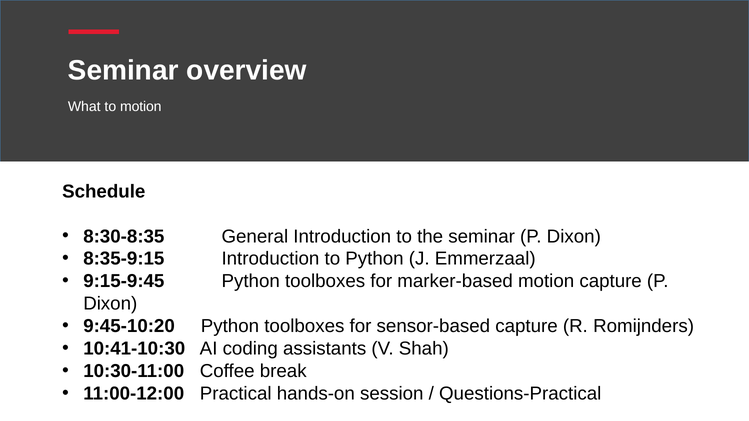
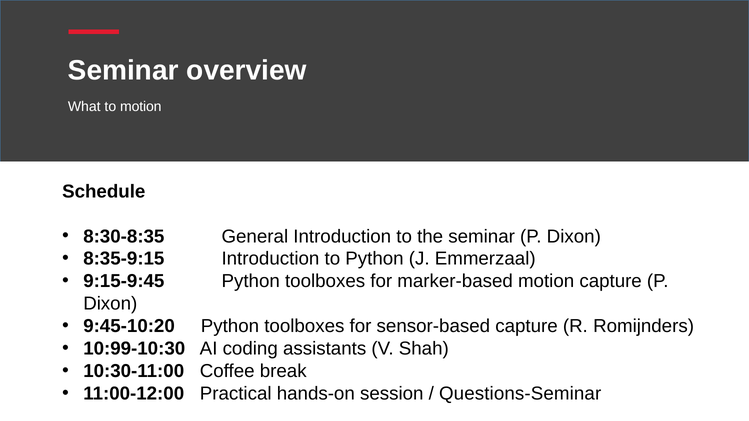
10:41-10:30: 10:41-10:30 -> 10:99-10:30
Questions-Practical: Questions-Practical -> Questions-Seminar
